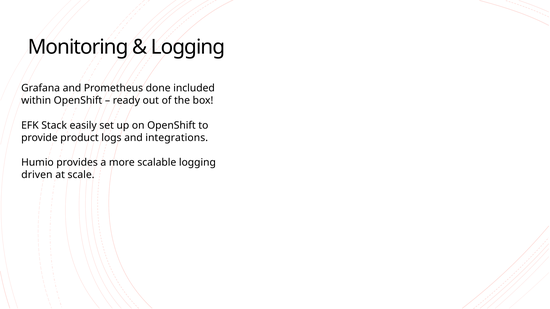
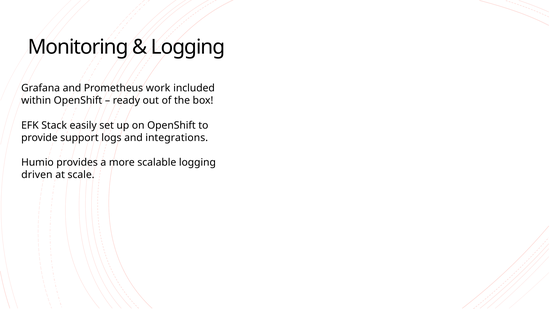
done: done -> work
product: product -> support
